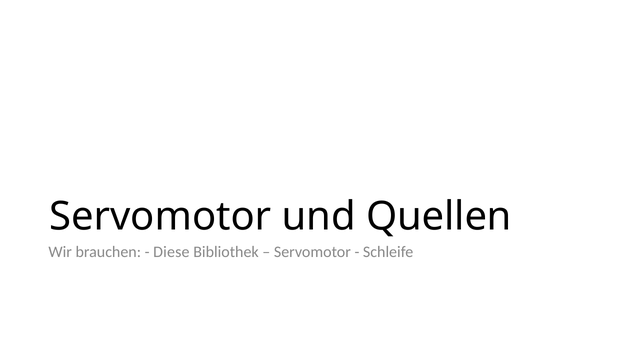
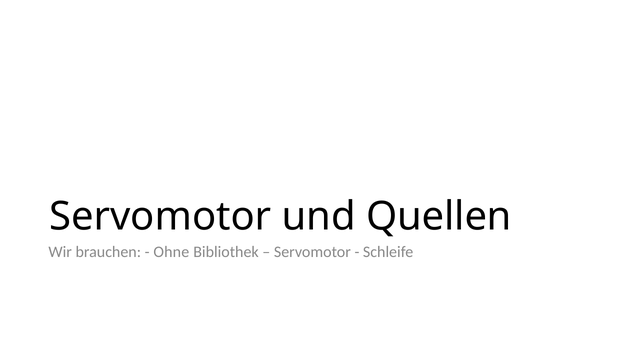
Diese: Diese -> Ohne
